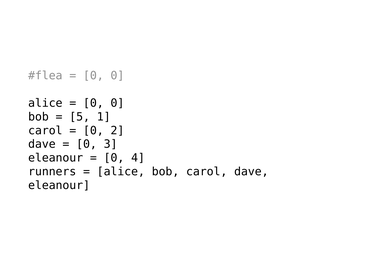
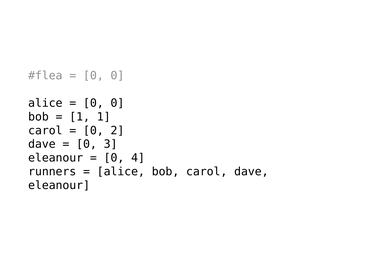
5 at (80, 117): 5 -> 1
